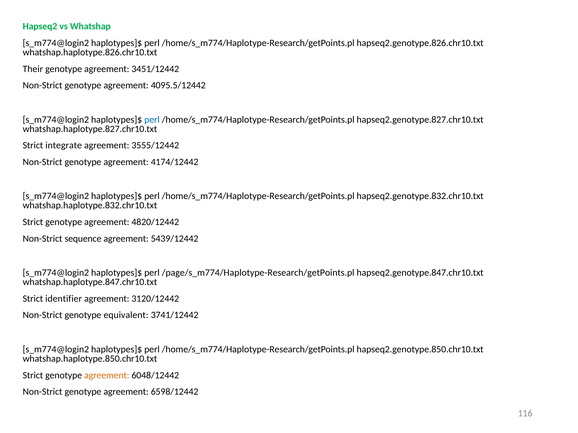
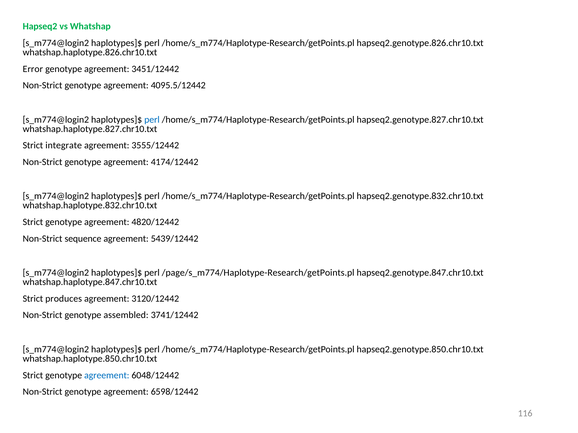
Their: Their -> Error
identifier: identifier -> produces
equivalent: equivalent -> assembled
agreement at (107, 376) colour: orange -> blue
